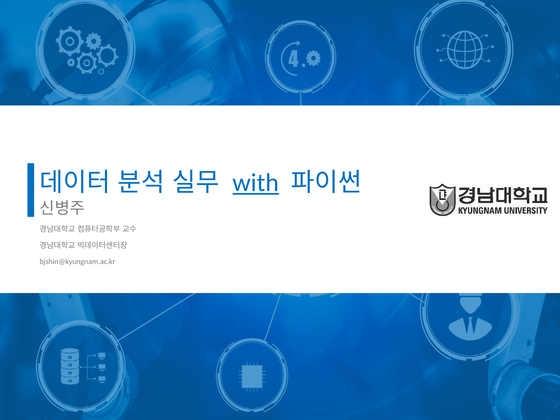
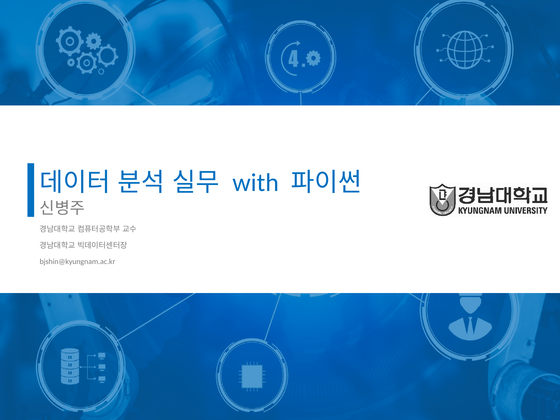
with underline: present -> none
